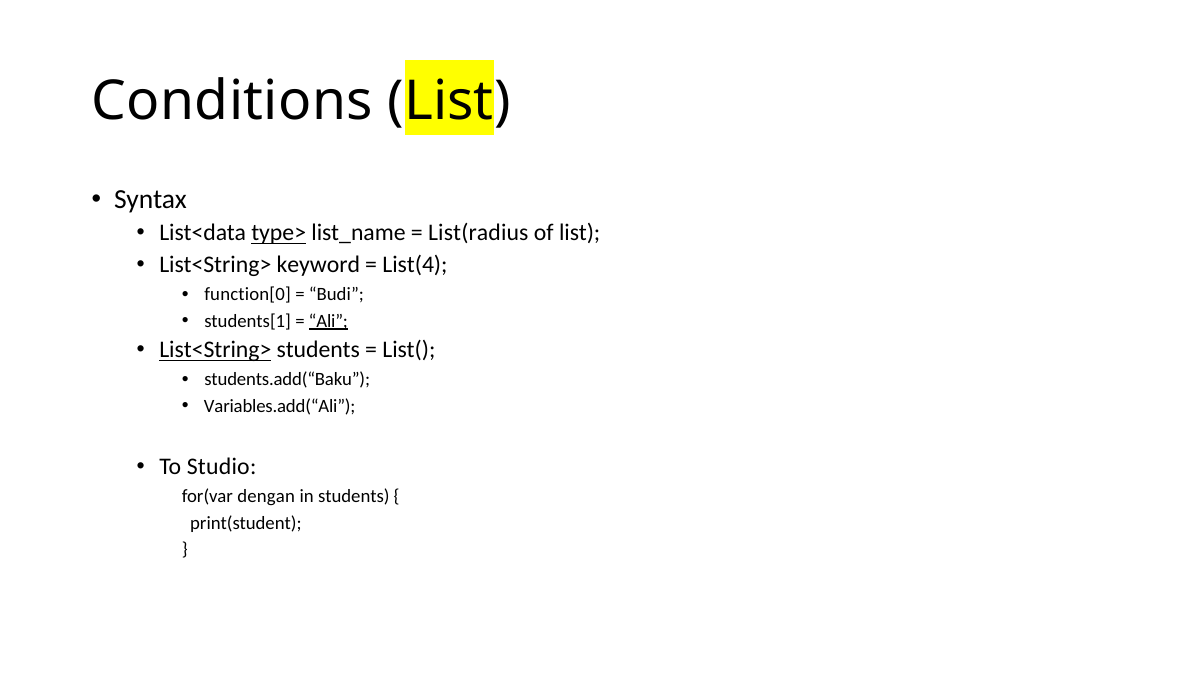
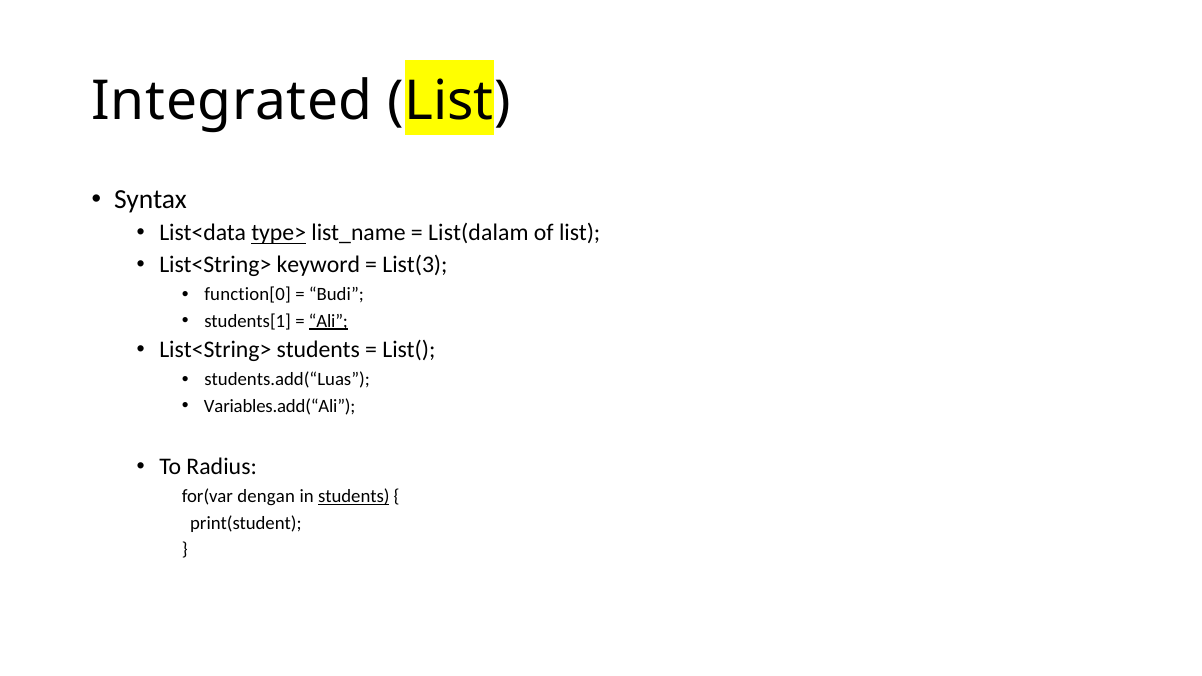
Conditions: Conditions -> Integrated
List(radius: List(radius -> List(dalam
List(4: List(4 -> List(3
List<String> at (215, 350) underline: present -> none
students.add(“Baku: students.add(“Baku -> students.add(“Luas
Studio: Studio -> Radius
students at (354, 496) underline: none -> present
